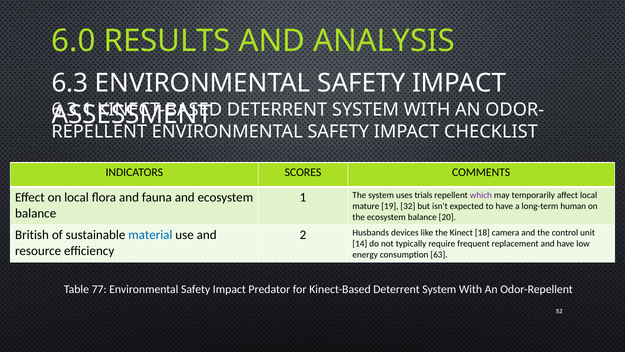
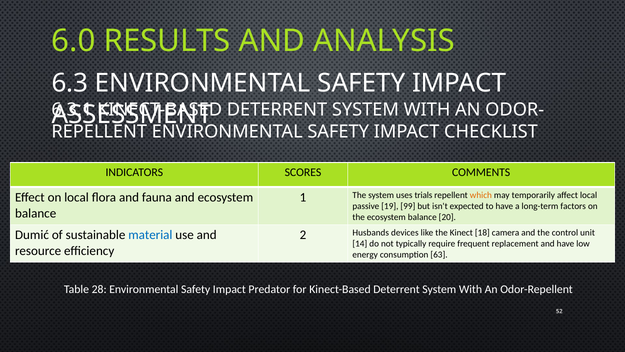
which colour: purple -> orange
mature: mature -> passive
32: 32 -> 99
human: human -> factors
British: British -> Dumić
77: 77 -> 28
